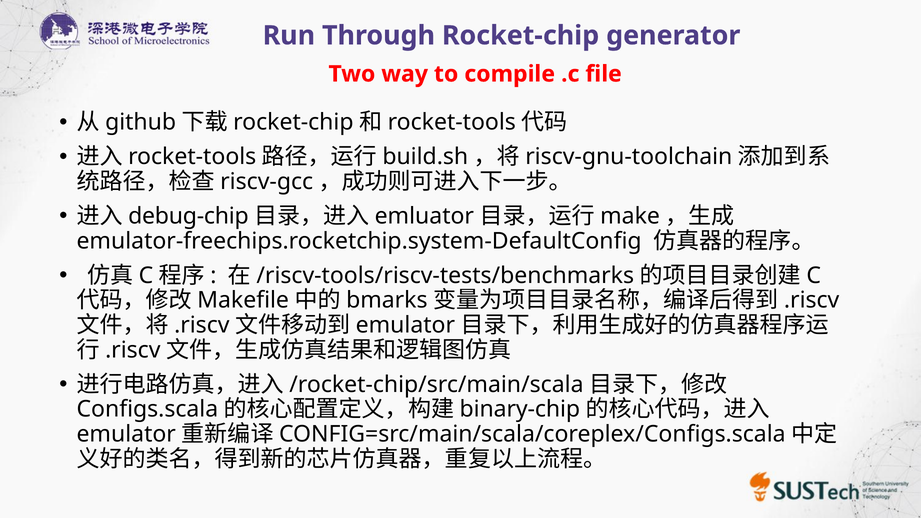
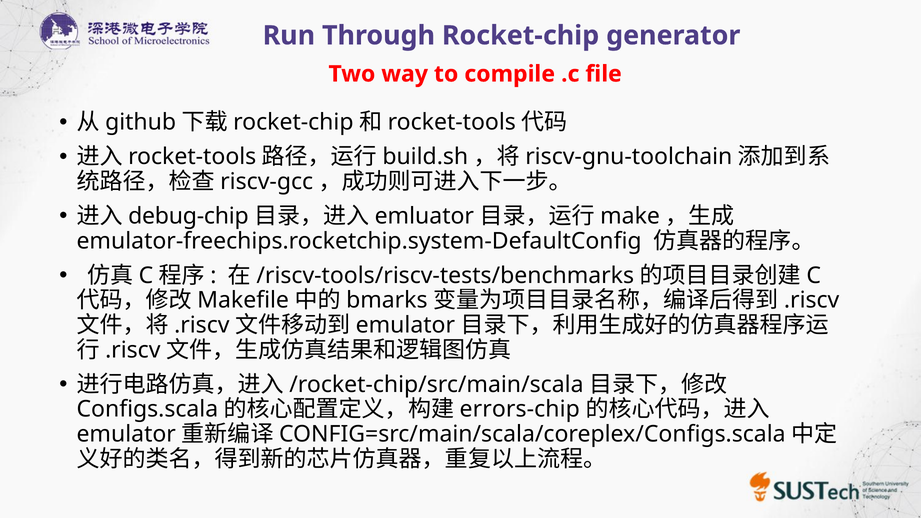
binary-chip: binary-chip -> errors-chip
